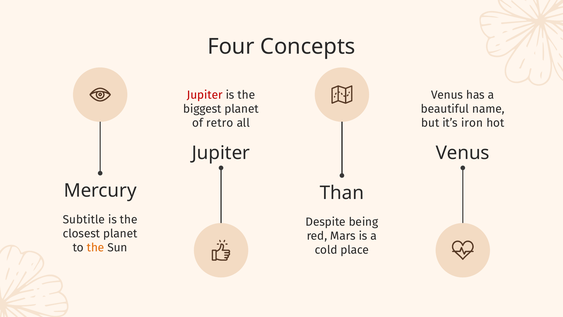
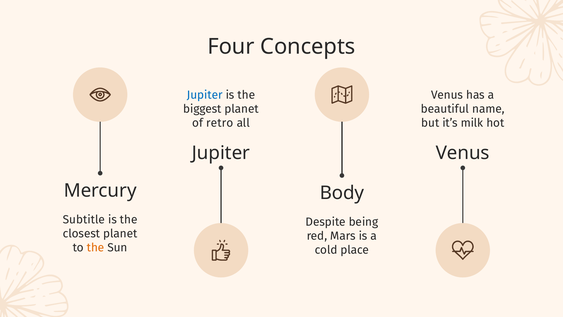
Jupiter at (205, 95) colour: red -> blue
iron: iron -> milk
Than: Than -> Body
